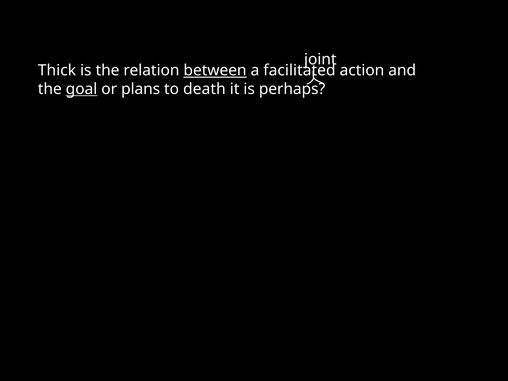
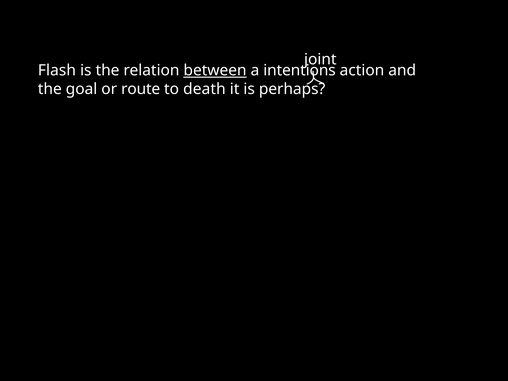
Thick: Thick -> Flash
facilitated: facilitated -> intentions
goal underline: present -> none
plans: plans -> route
